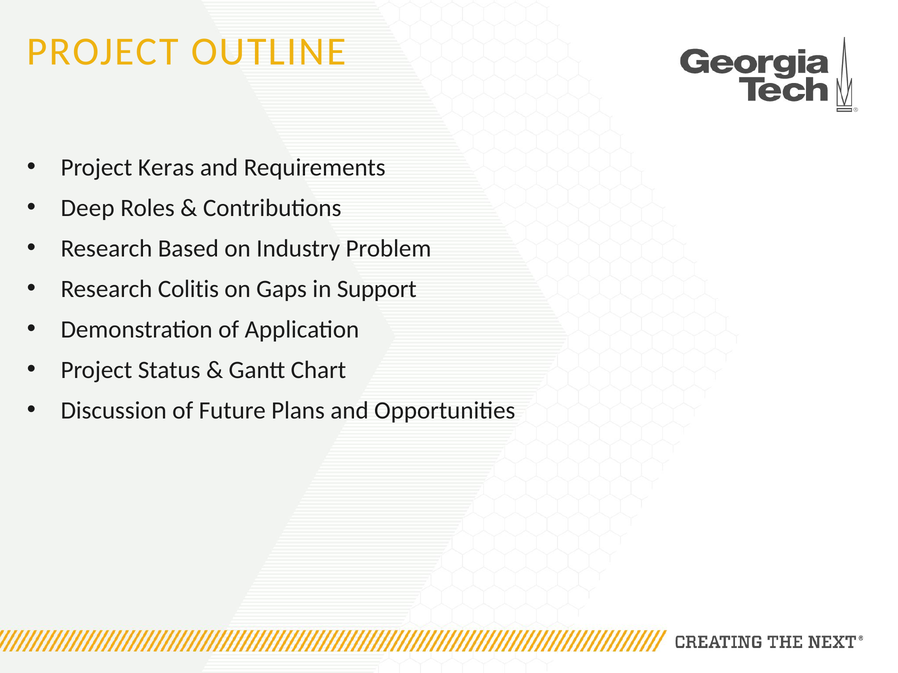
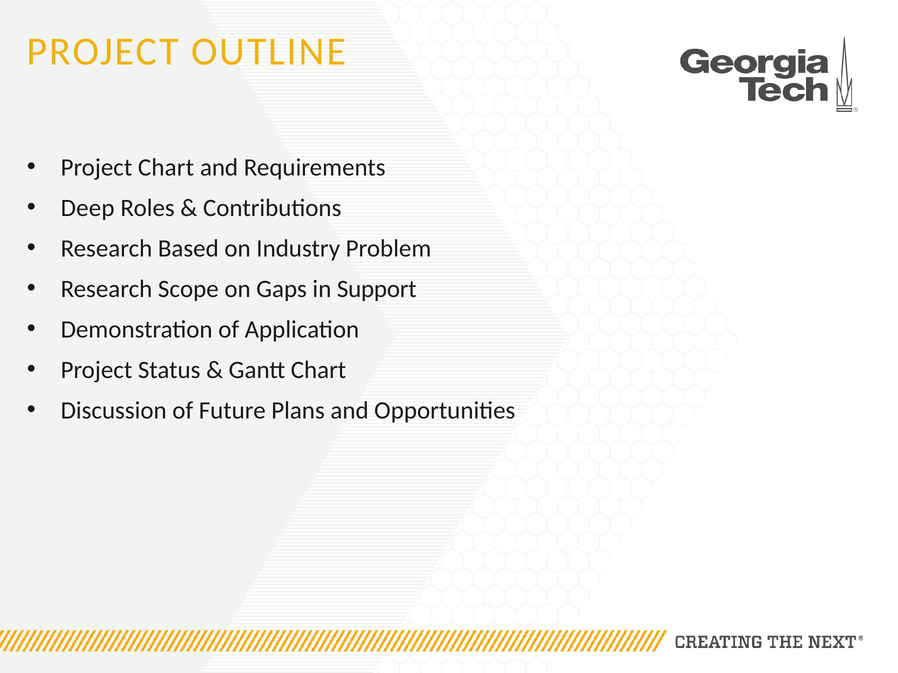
Project Keras: Keras -> Chart
Colitis: Colitis -> Scope
